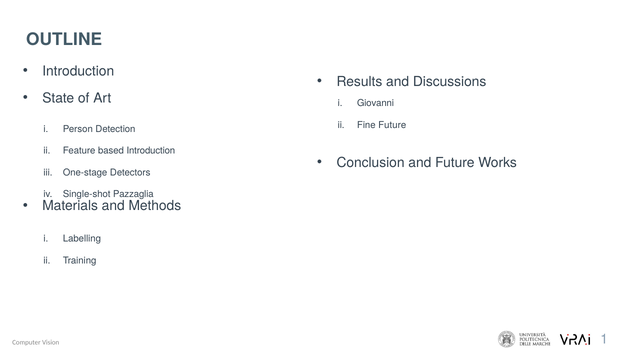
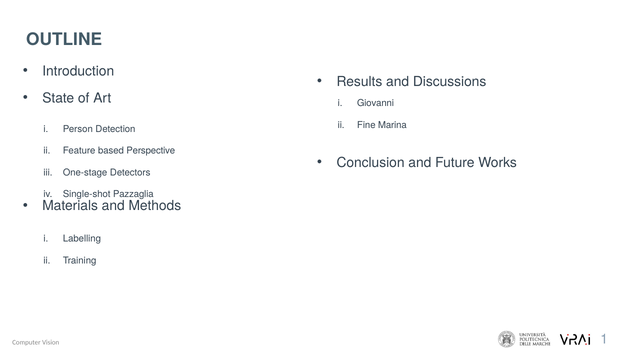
Fine Future: Future -> Marina
based Introduction: Introduction -> Perspective
